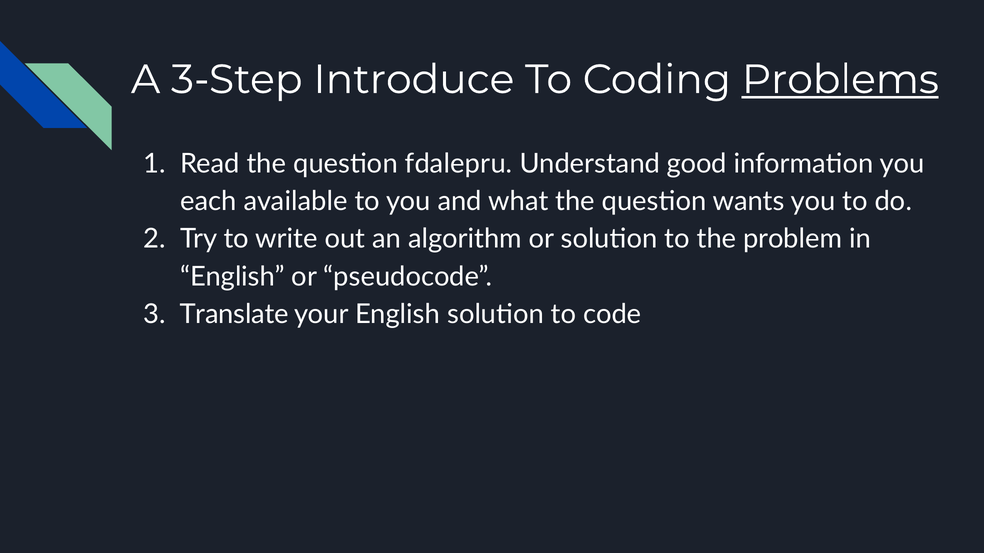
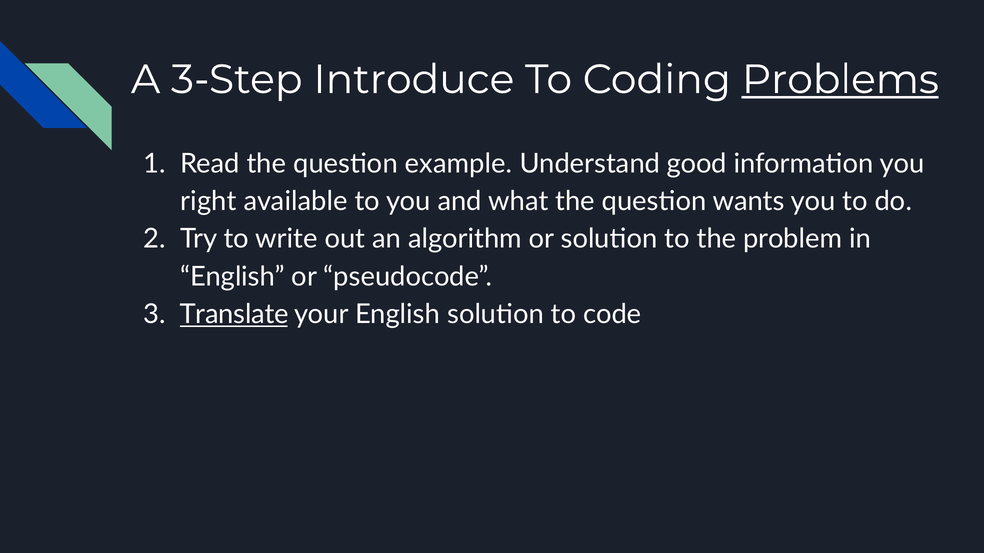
fdalepru: fdalepru -> example
each: each -> right
Translate underline: none -> present
